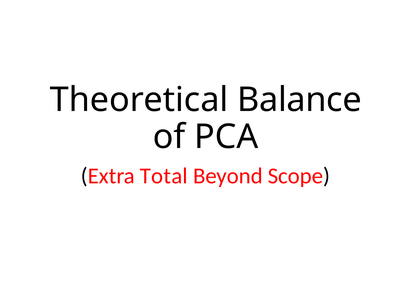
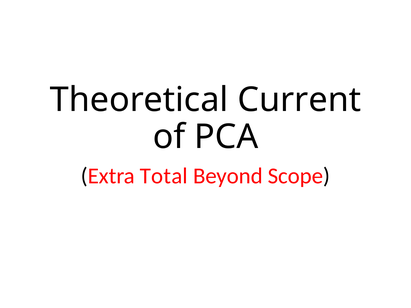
Balance: Balance -> Current
